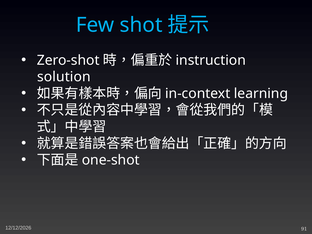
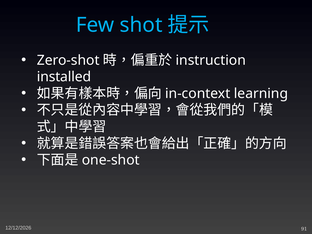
solution: solution -> installed
